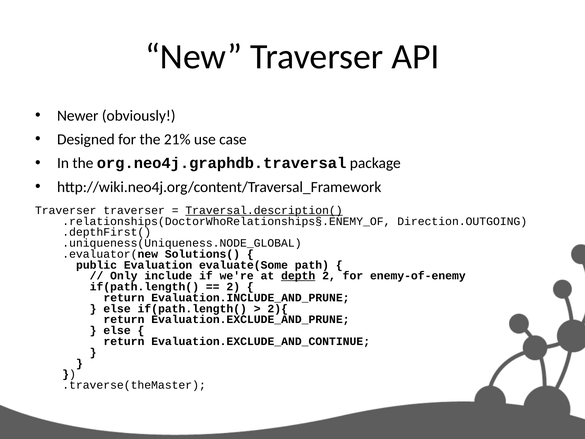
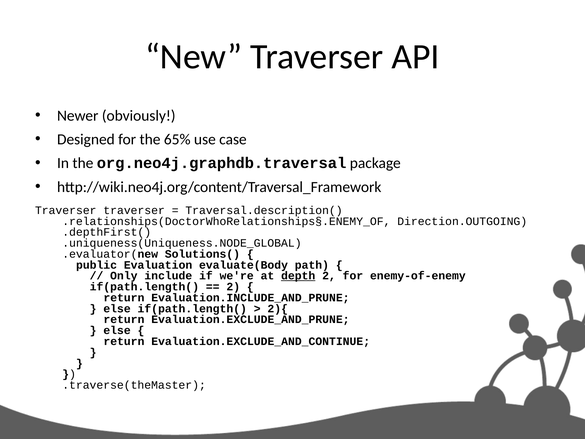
21%: 21% -> 65%
Traversal.description( underline: present -> none
evaluate(Some: evaluate(Some -> evaluate(Body
